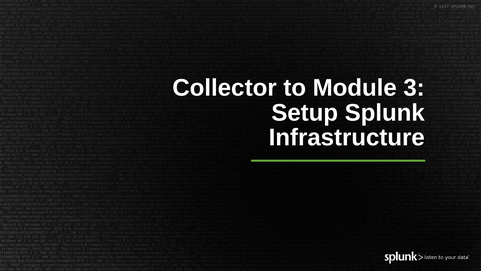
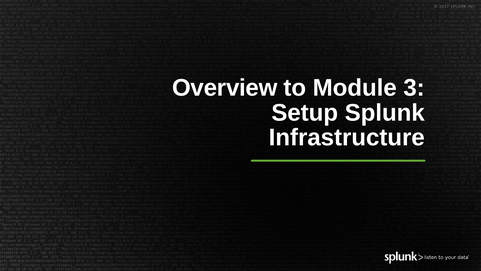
Collector: Collector -> Overview
